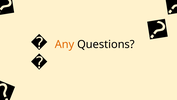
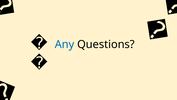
Any colour: orange -> blue
